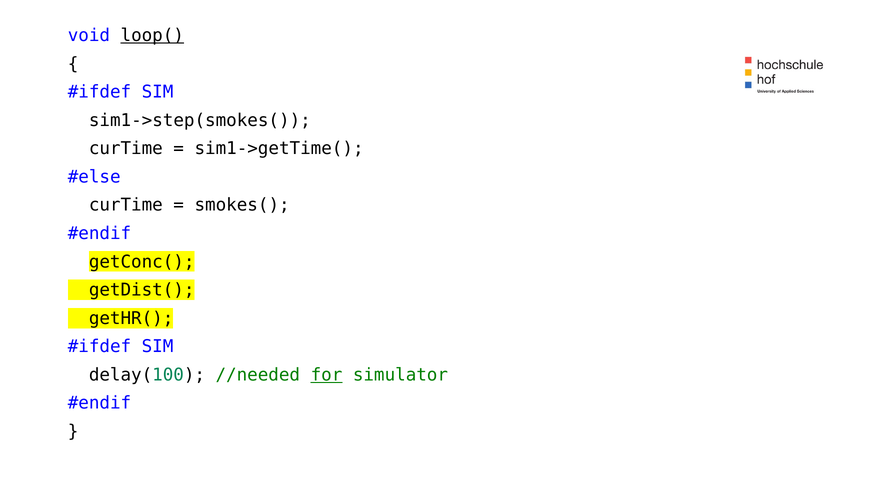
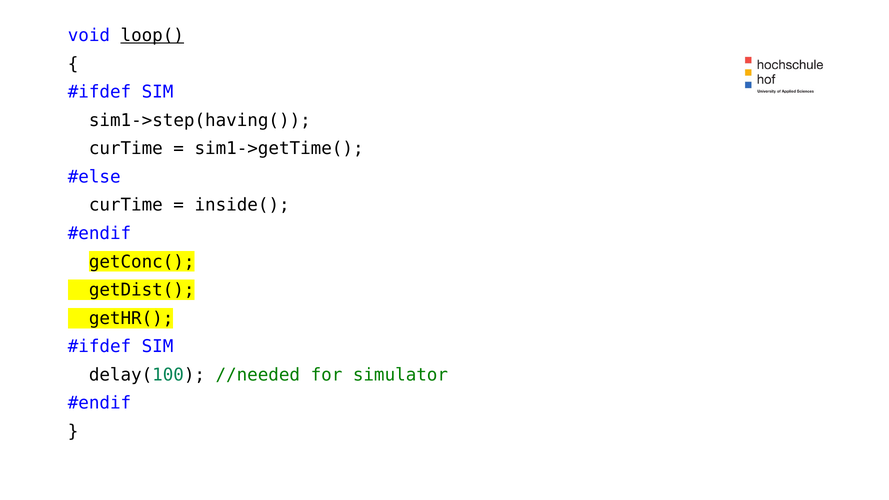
sim1->step(smokes(: sim1->step(smokes( -> sim1->step(having(
smokes(: smokes( -> inside(
for underline: present -> none
